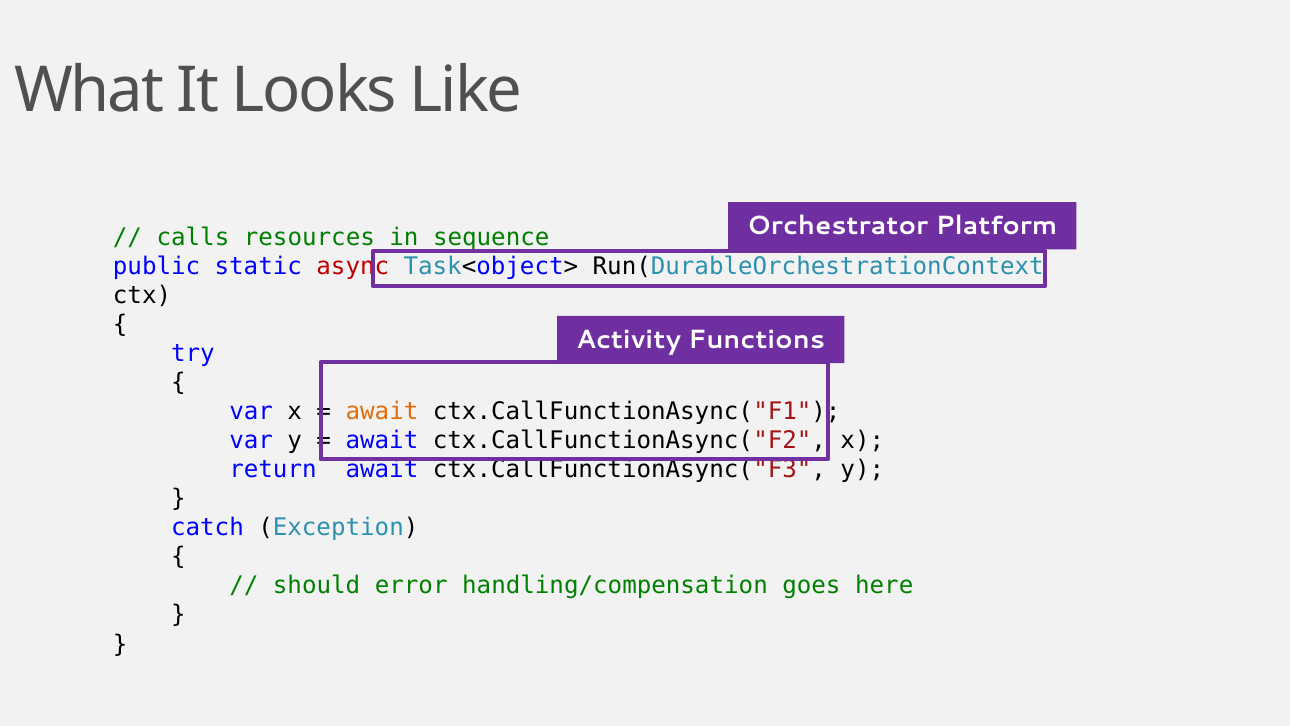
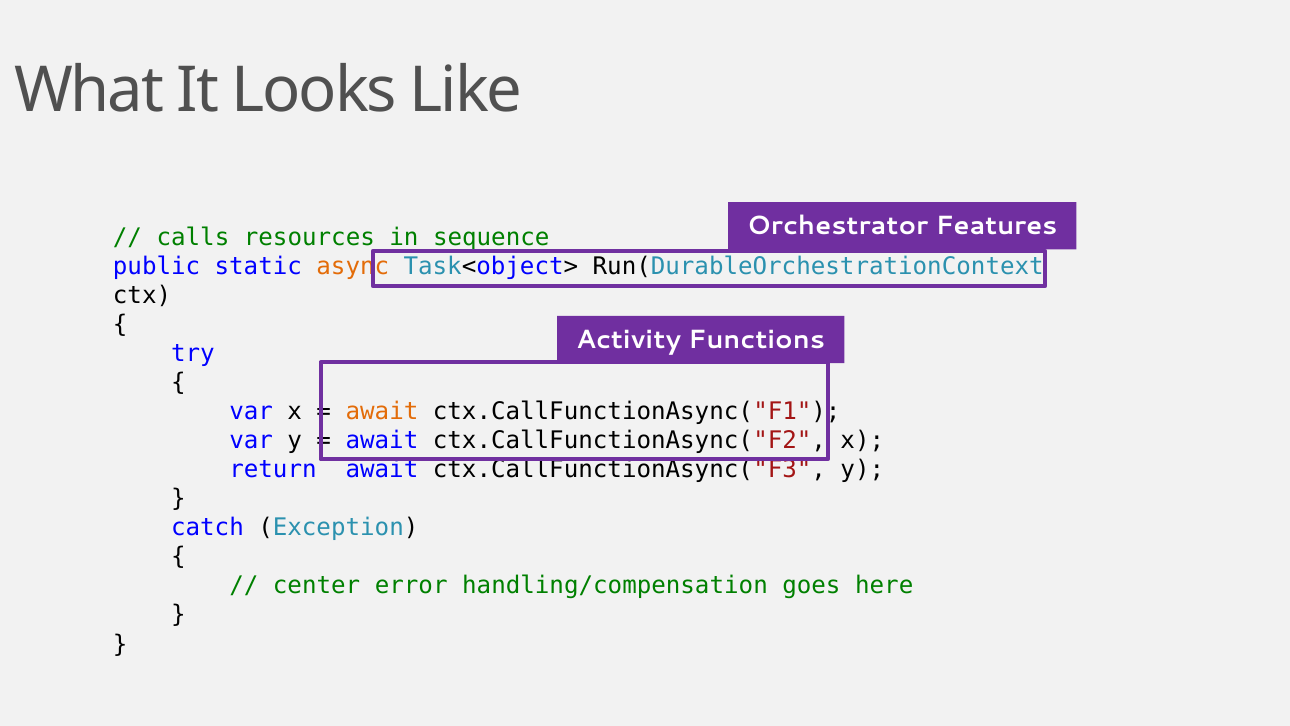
Platform: Platform -> Features
async colour: red -> orange
should: should -> center
